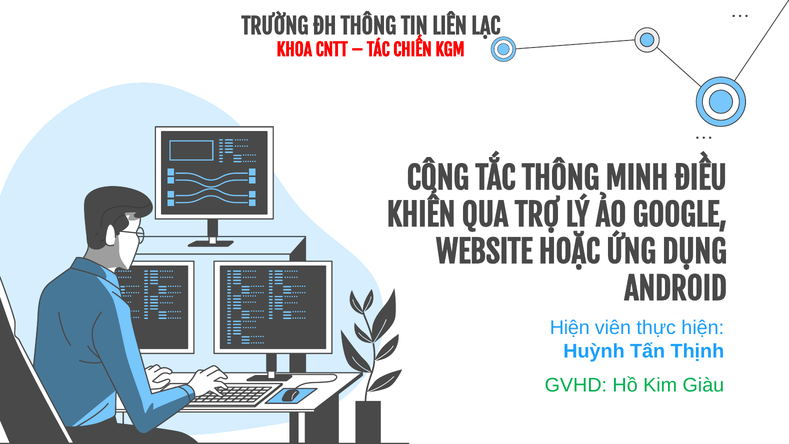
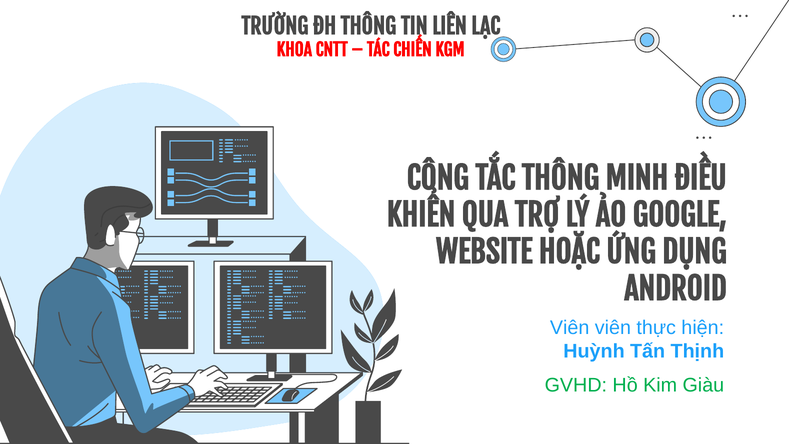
Hiện at (570, 327): Hiện -> Viên
